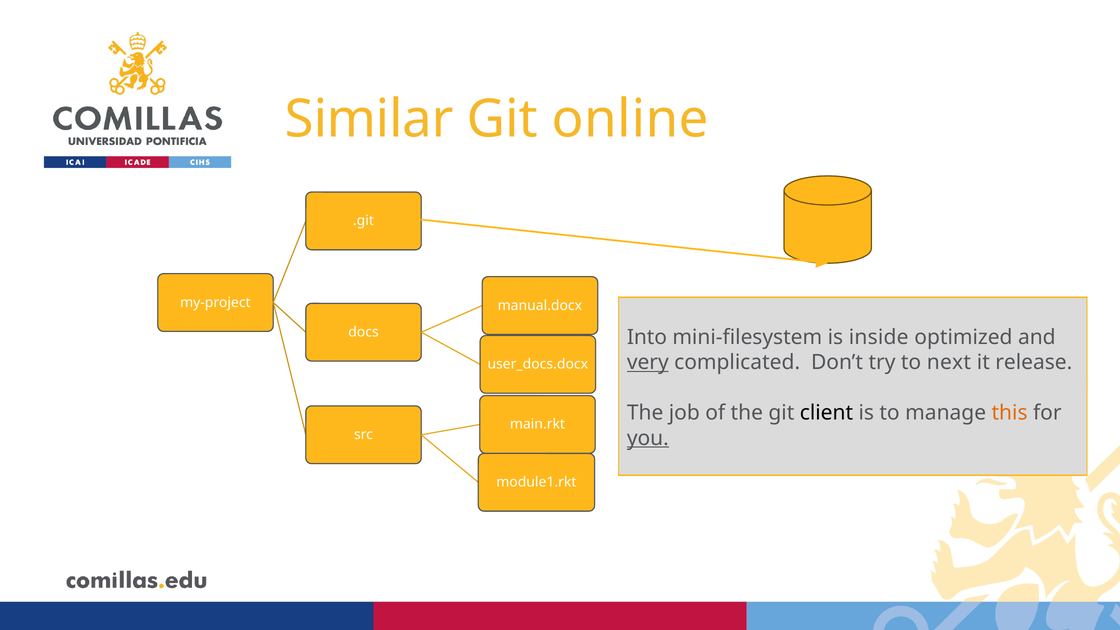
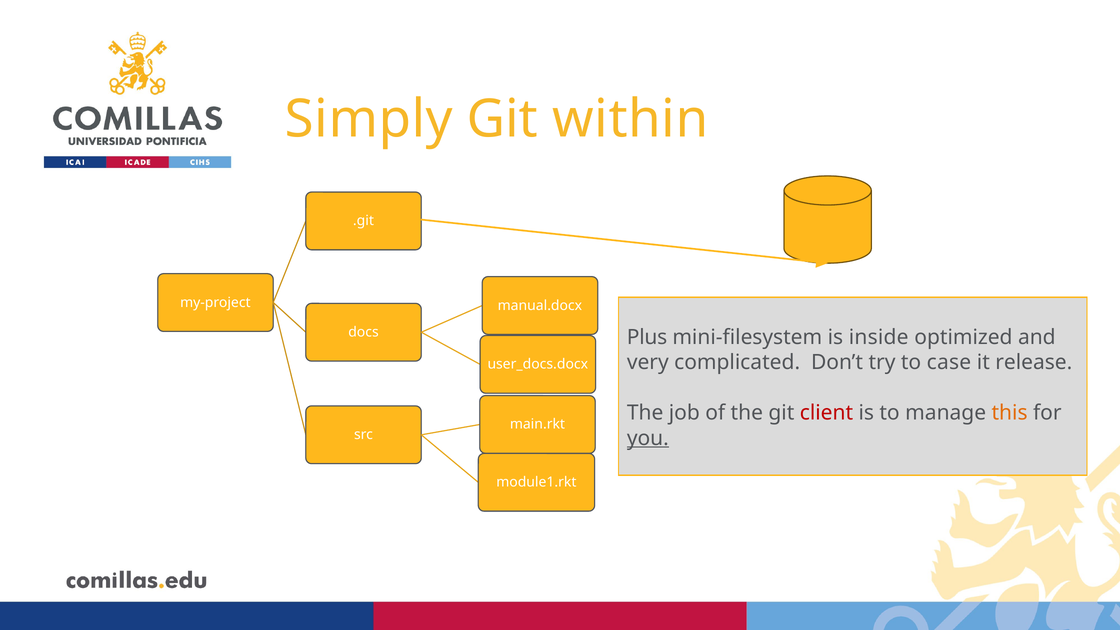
Similar: Similar -> Simply
online: online -> within
Into: Into -> Plus
very underline: present -> none
next: next -> case
client colour: black -> red
